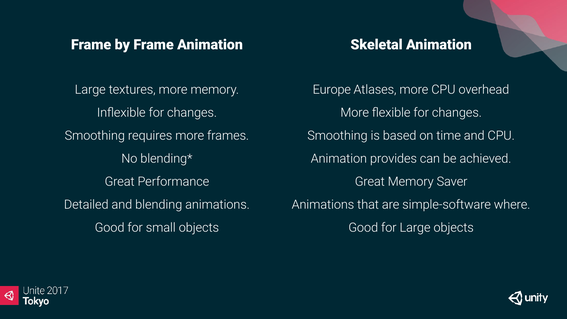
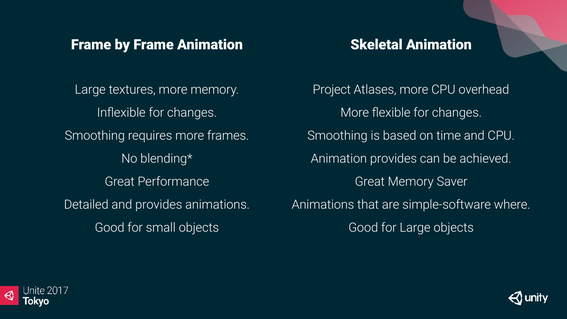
Europe: Europe -> Project
and blending: blending -> provides
